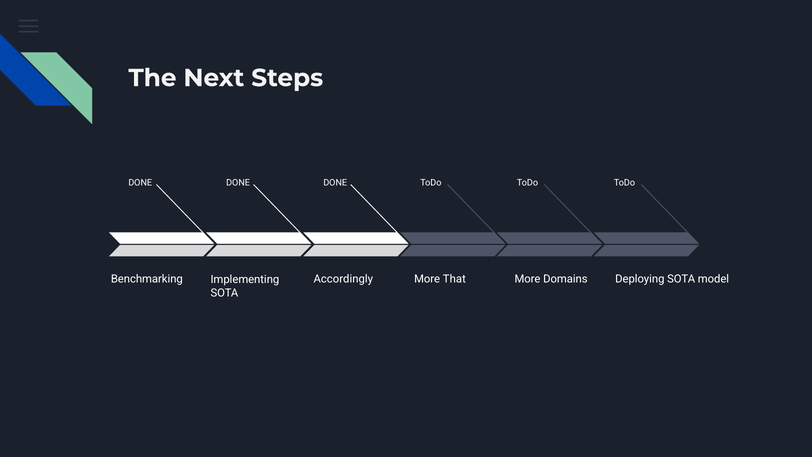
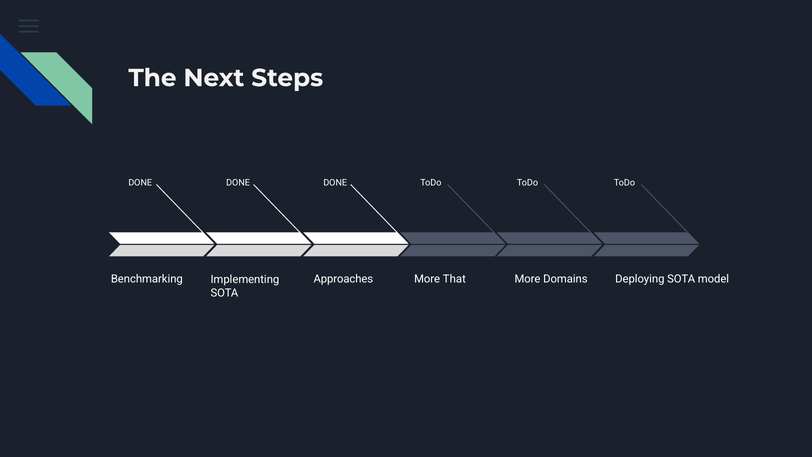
Accordingly: Accordingly -> Approaches
